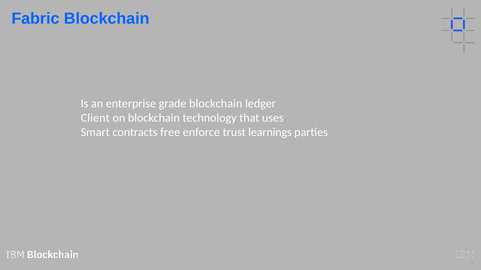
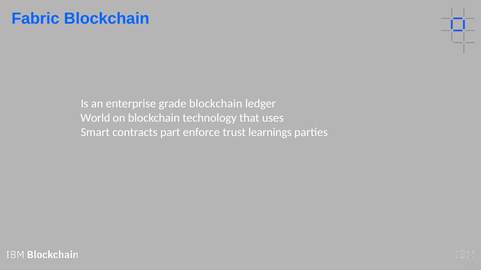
Client: Client -> World
free: free -> part
